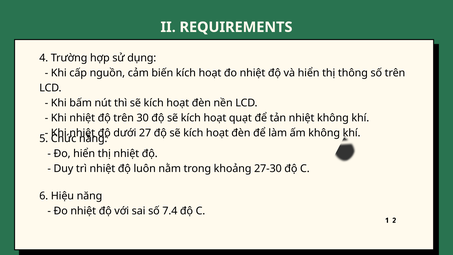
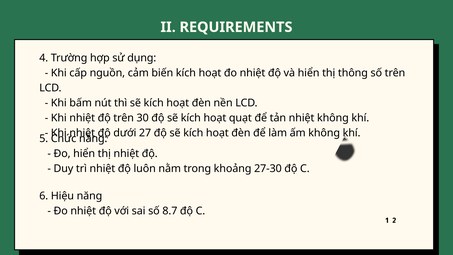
7.4: 7.4 -> 8.7
